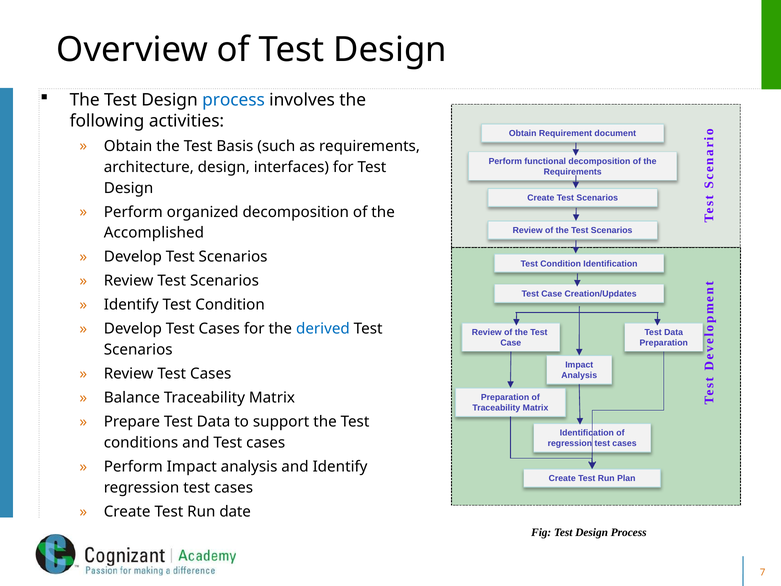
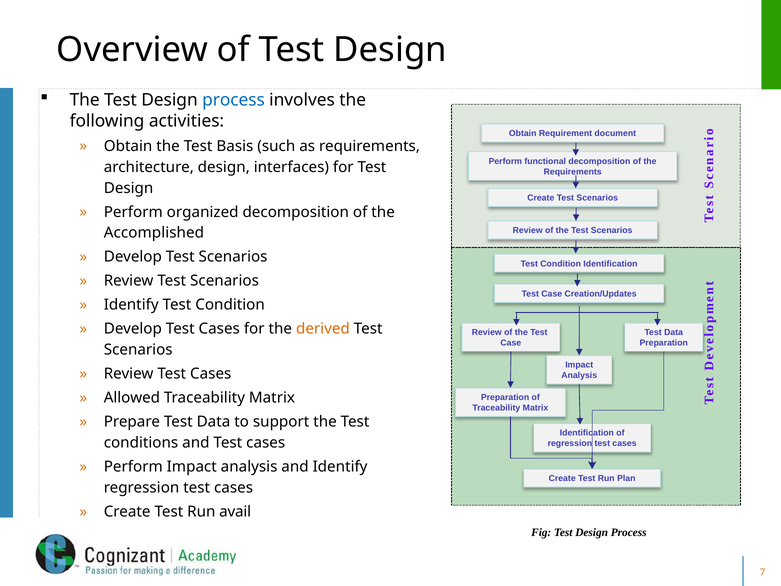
derived colour: blue -> orange
Balance: Balance -> Allowed
date: date -> avail
